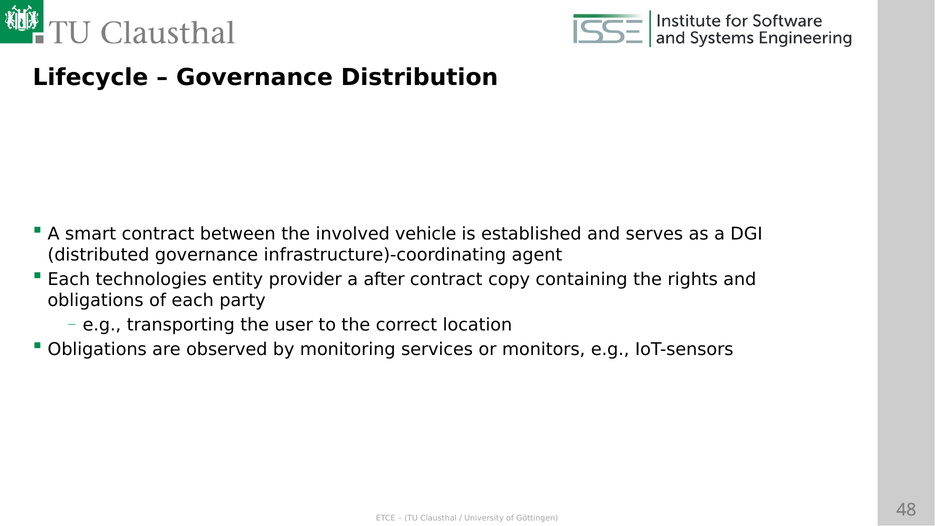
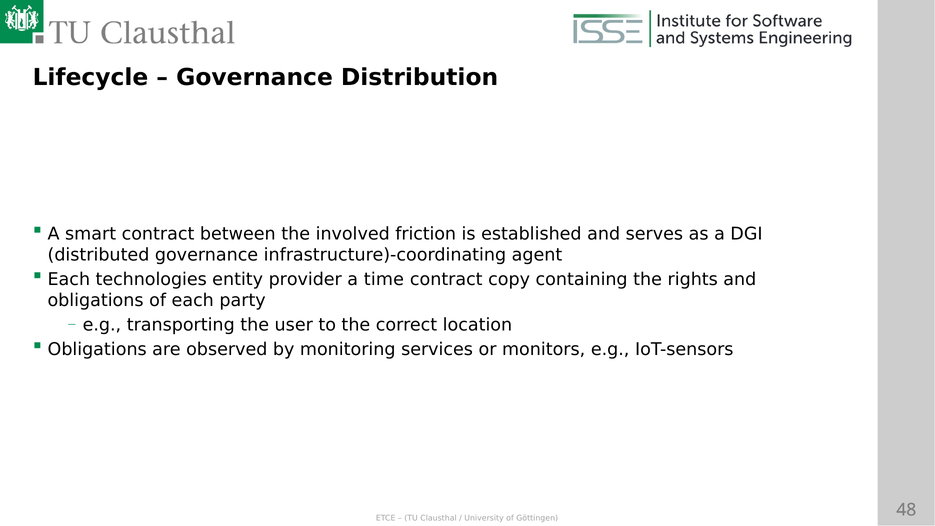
vehicle: vehicle -> friction
after: after -> time
